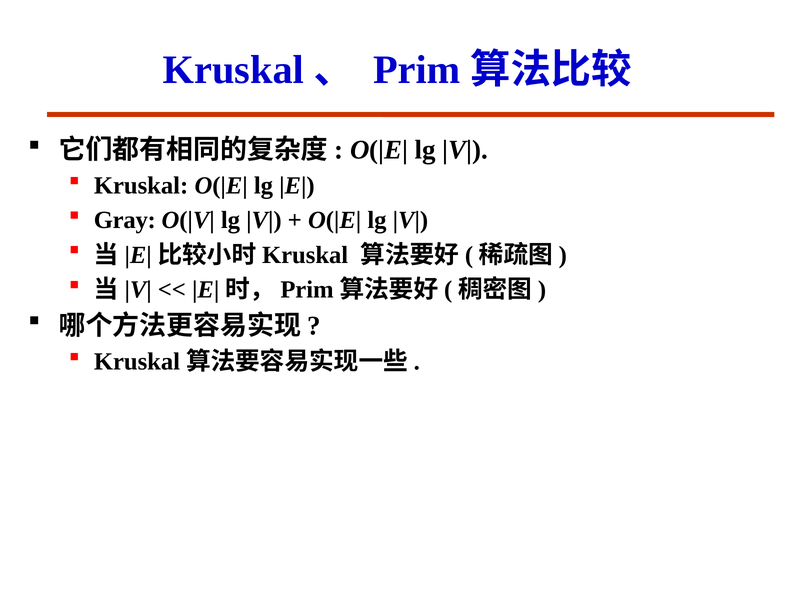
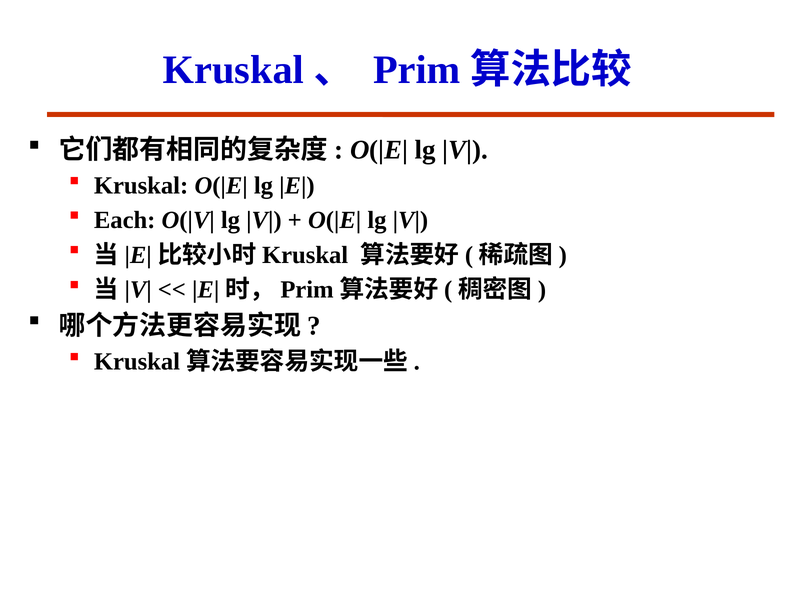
Gray: Gray -> Each
